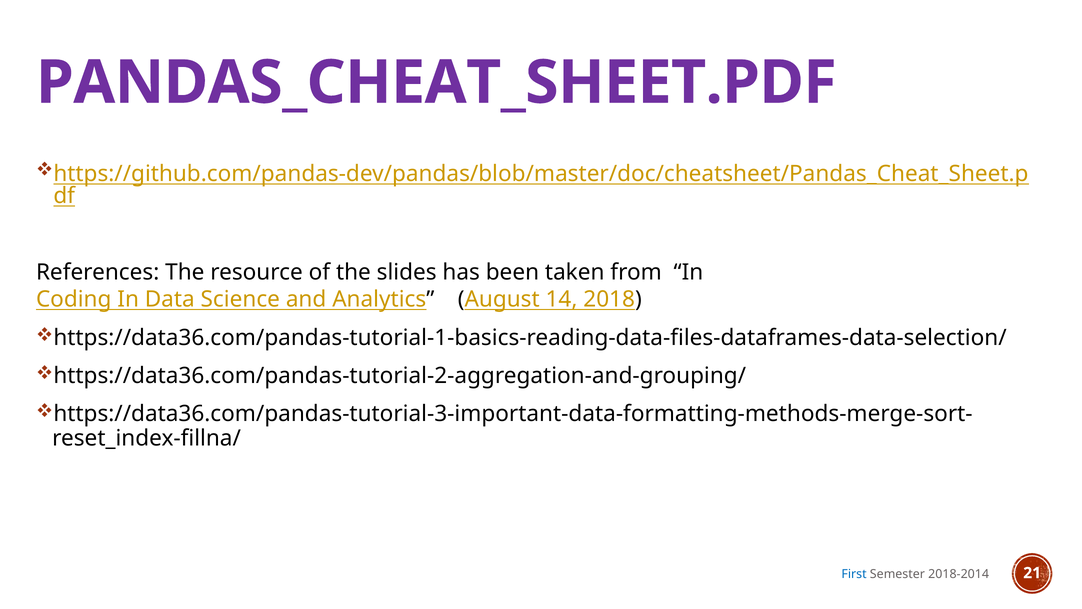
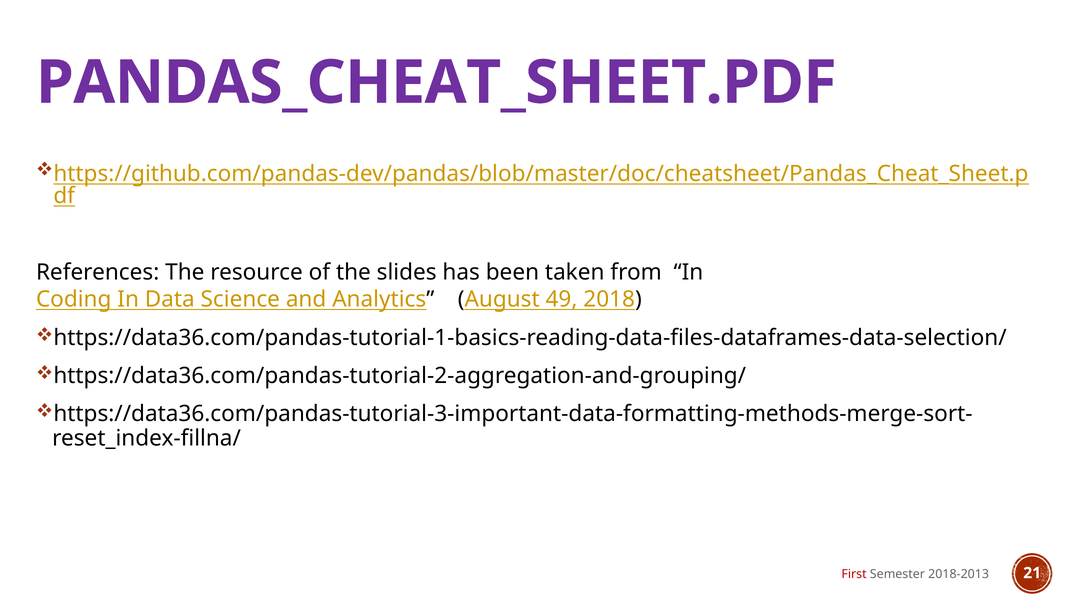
14: 14 -> 49
First colour: blue -> red
2018-2014: 2018-2014 -> 2018-2013
